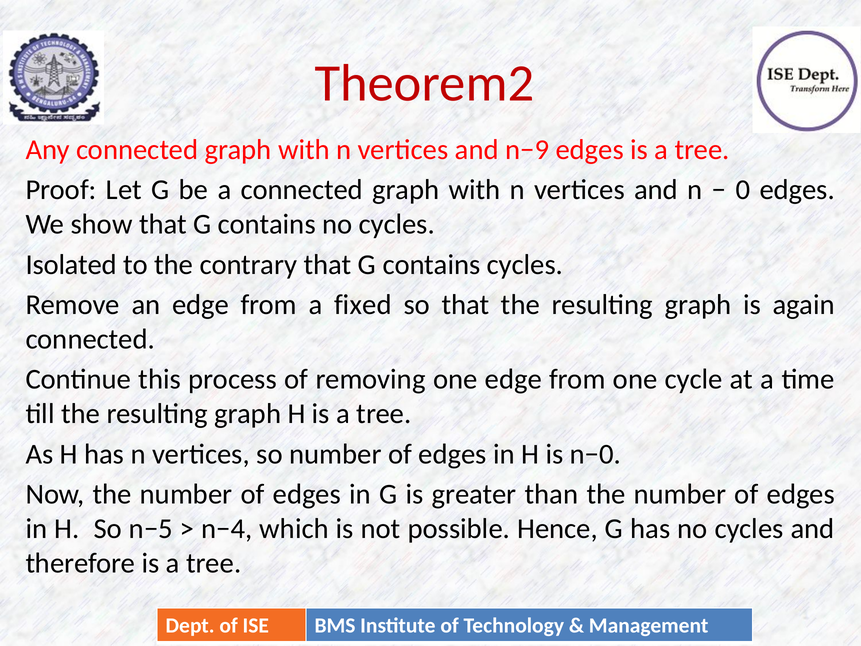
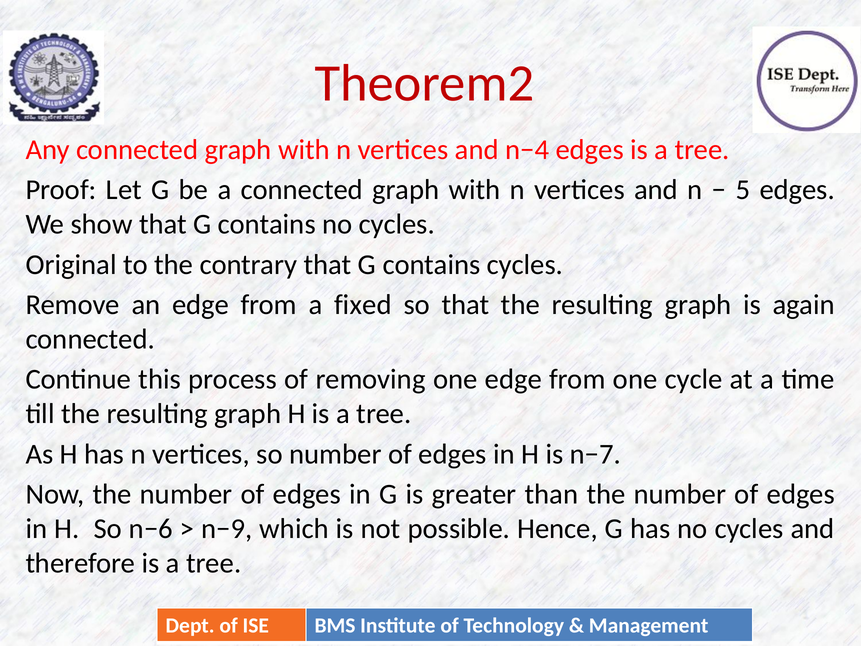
n−9: n−9 -> n−4
0: 0 -> 5
Isolated: Isolated -> Original
n−0: n−0 -> n−7
n−5: n−5 -> n−6
n−4: n−4 -> n−9
